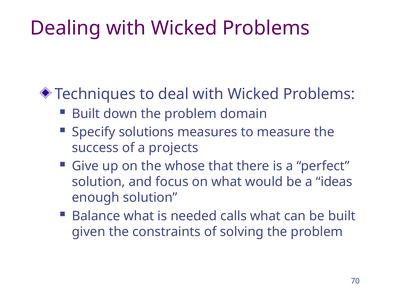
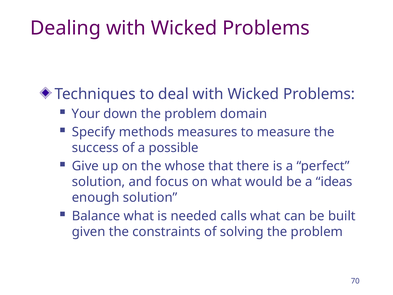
Built at (86, 114): Built -> Your
solutions: solutions -> methods
projects: projects -> possible
